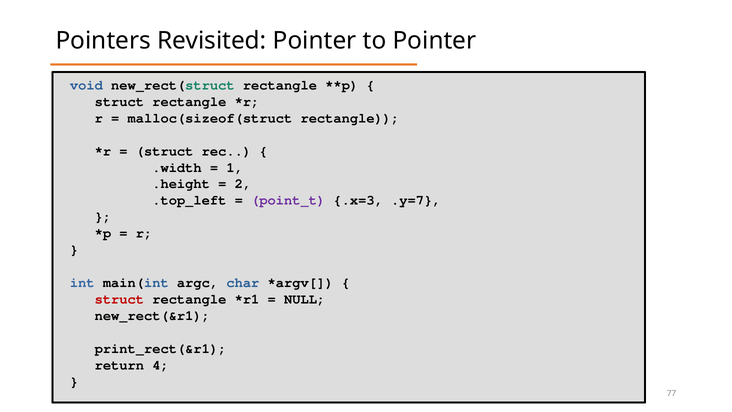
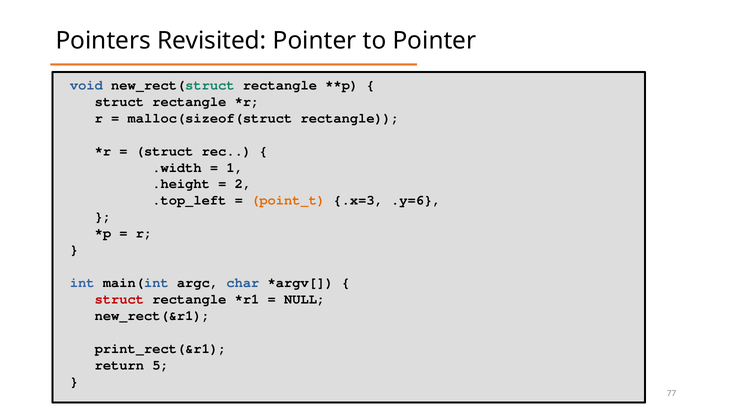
point_t colour: purple -> orange
.y=7: .y=7 -> .y=6
4: 4 -> 5
